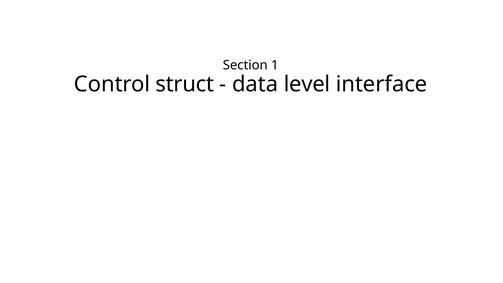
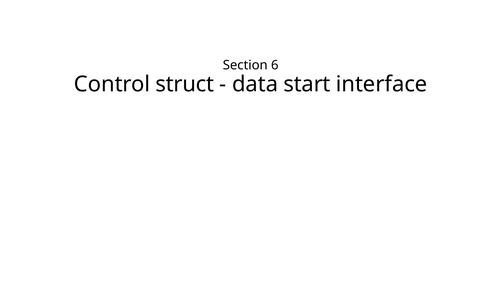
1: 1 -> 6
level: level -> start
